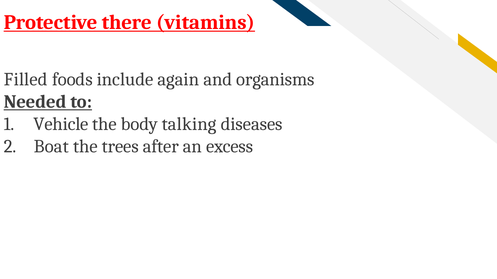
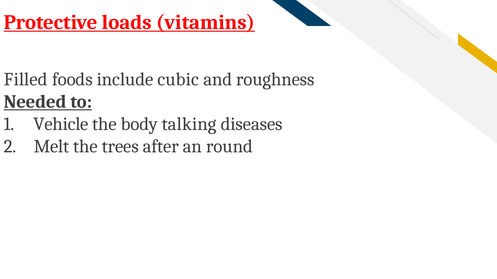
there: there -> loads
again: again -> cubic
organisms: organisms -> roughness
Boat: Boat -> Melt
excess: excess -> round
